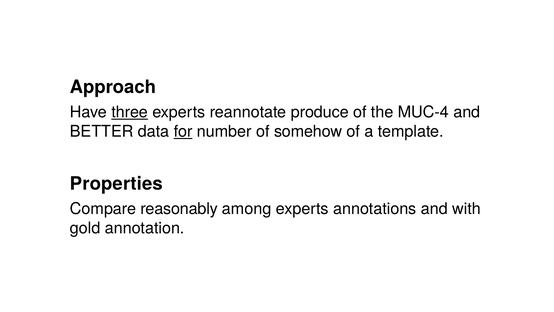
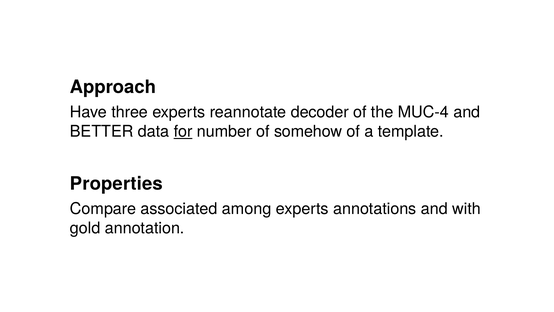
three underline: present -> none
produce: produce -> decoder
reasonably: reasonably -> associated
